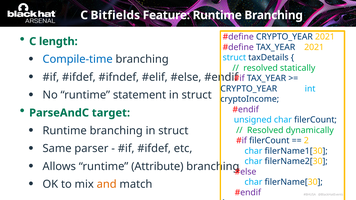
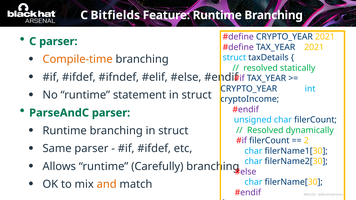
C length: length -> parser
Compile-time colour: blue -> orange
ParseAndC target: target -> parser
Attribute: Attribute -> Carefully
